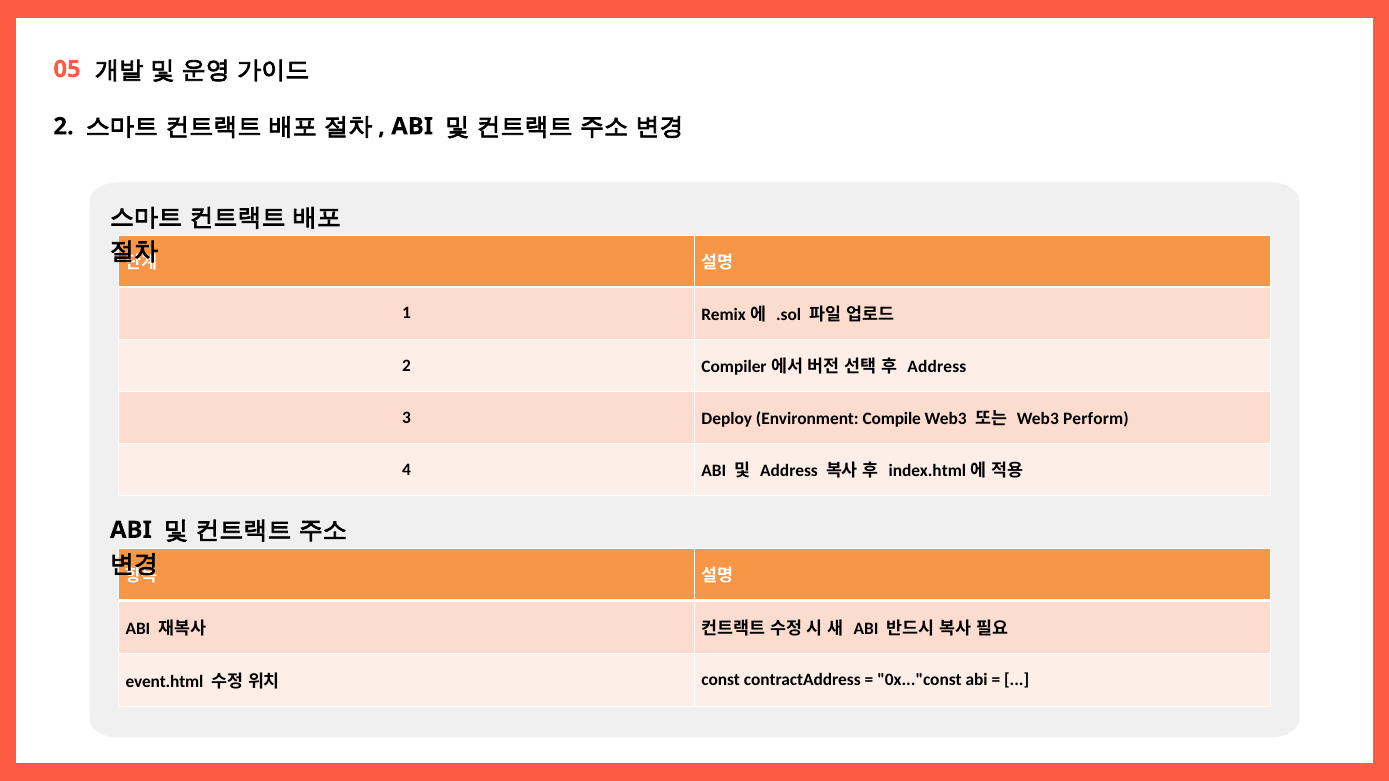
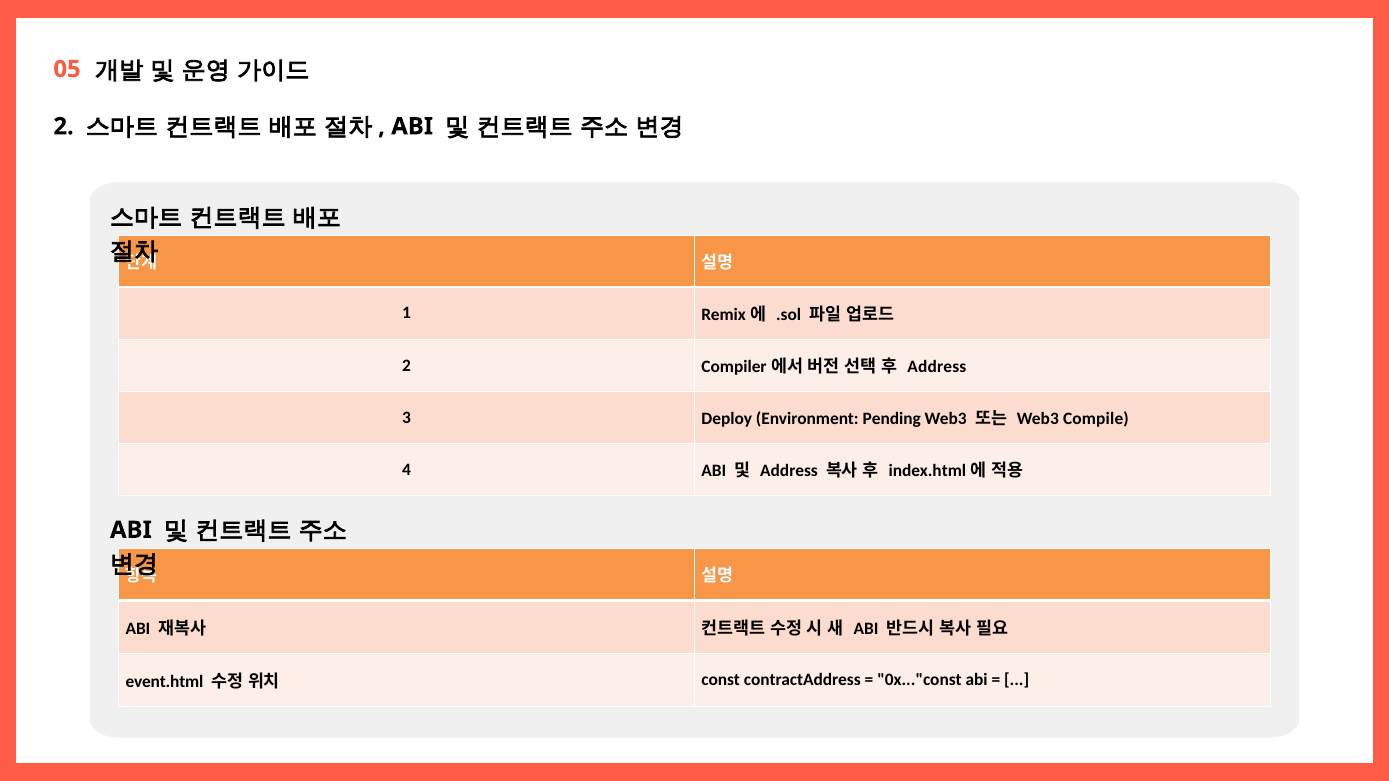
Compile: Compile -> Pending
Perform: Perform -> Compile
